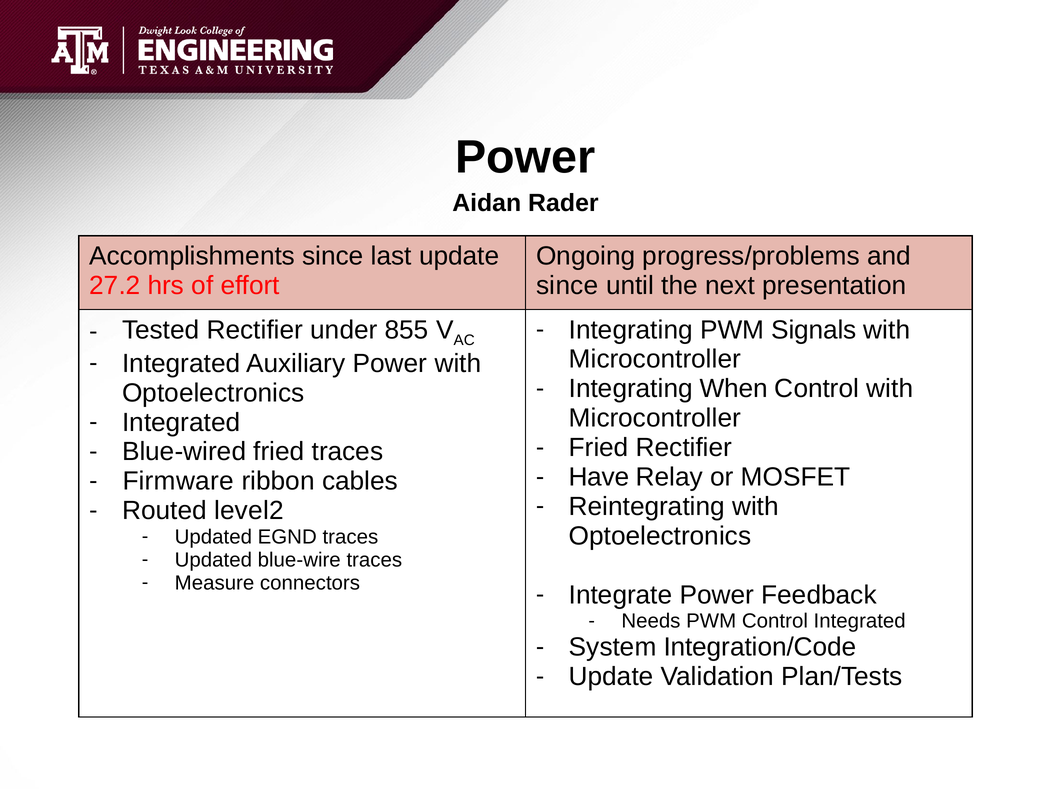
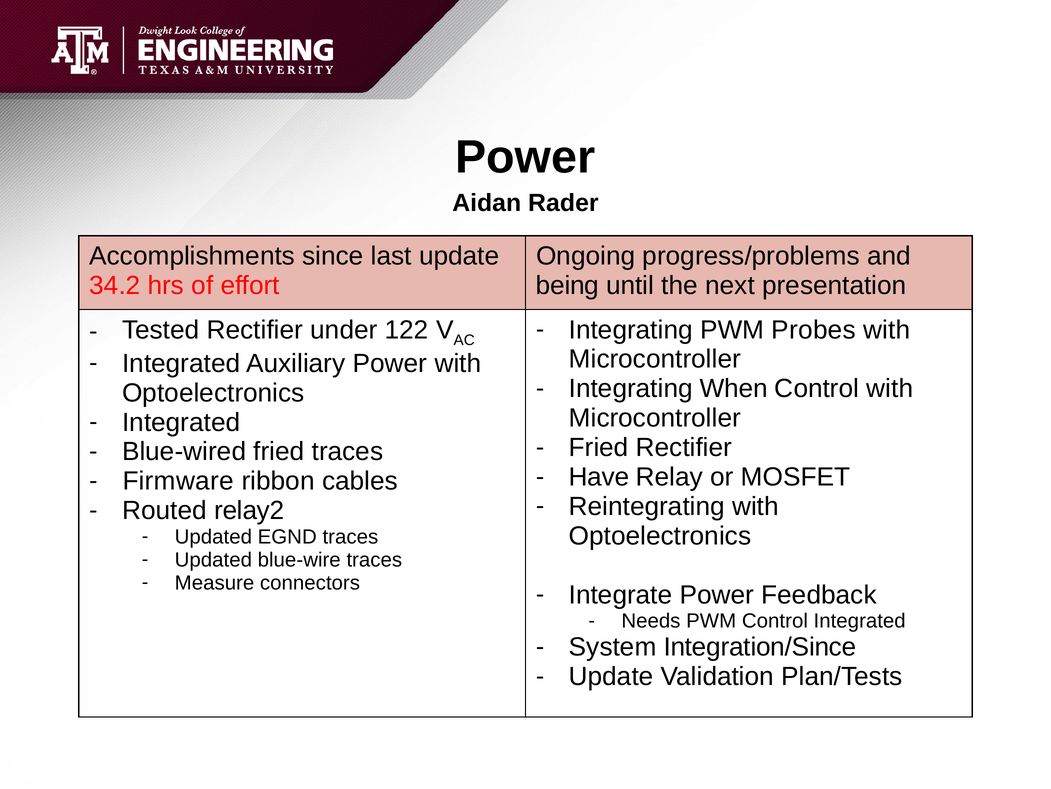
27.2: 27.2 -> 34.2
since at (567, 285): since -> being
Signals: Signals -> Probes
855: 855 -> 122
level2: level2 -> relay2
Integration/Code: Integration/Code -> Integration/Since
